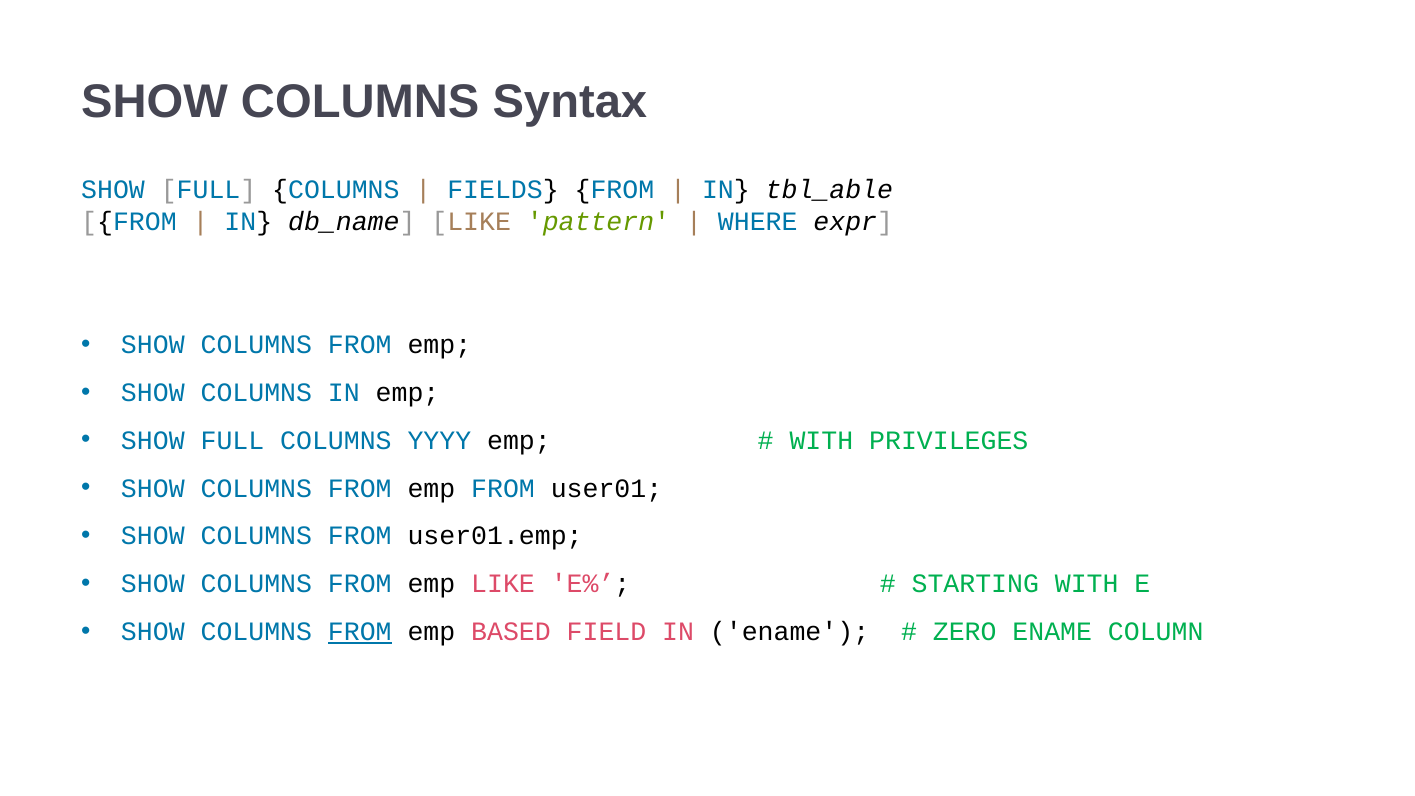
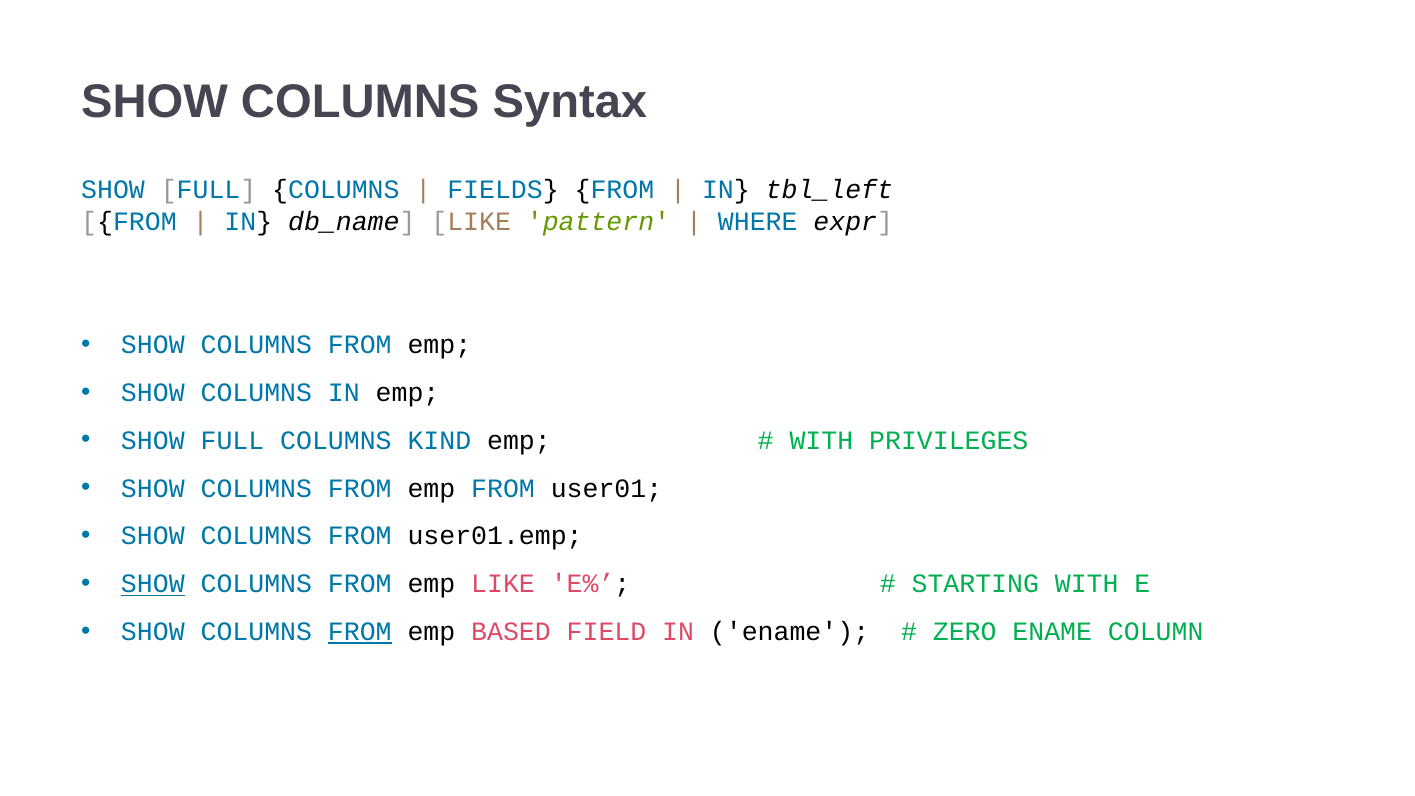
tbl_able: tbl_able -> tbl_left
YYYY: YYYY -> KIND
SHOW at (153, 584) underline: none -> present
